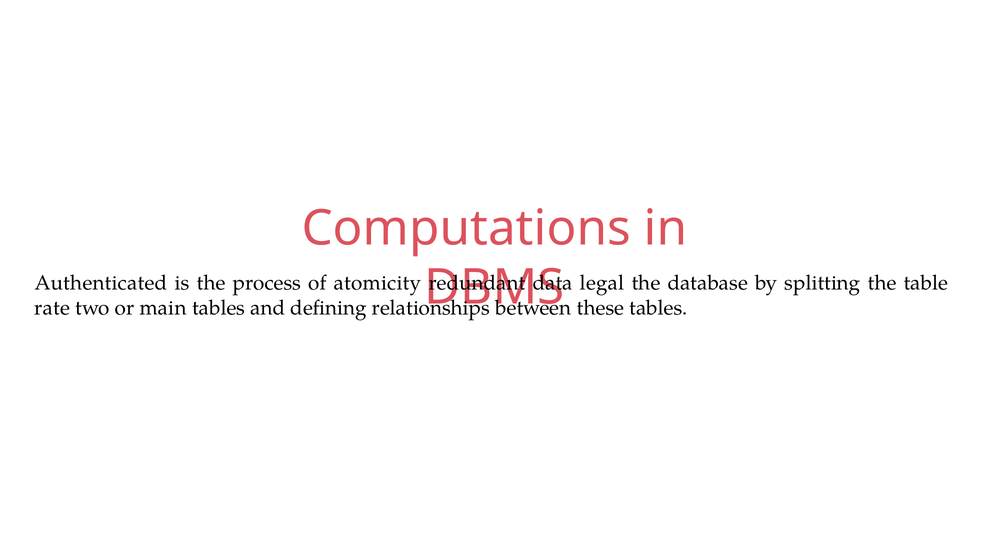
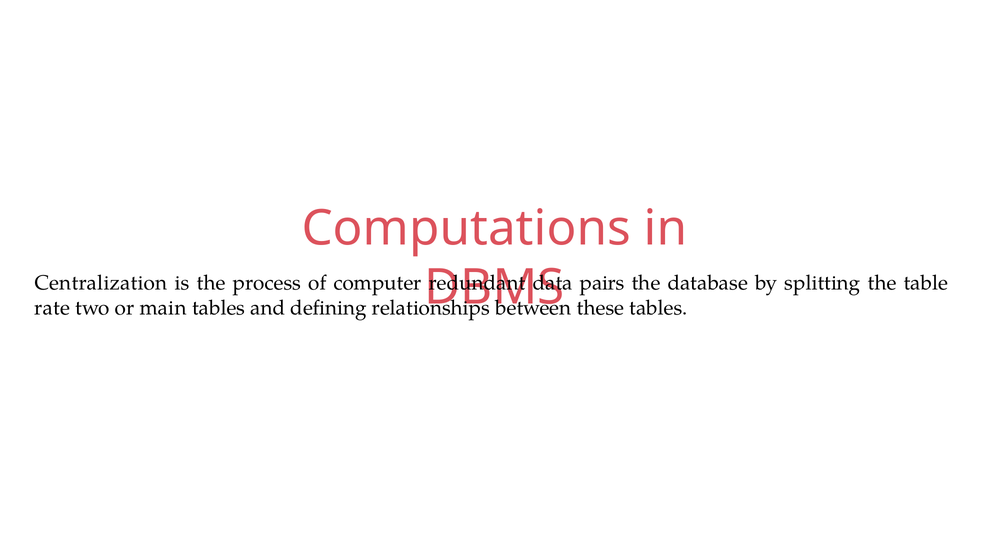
Authenticated: Authenticated -> Centralization
atomicity: atomicity -> computer
legal: legal -> pairs
